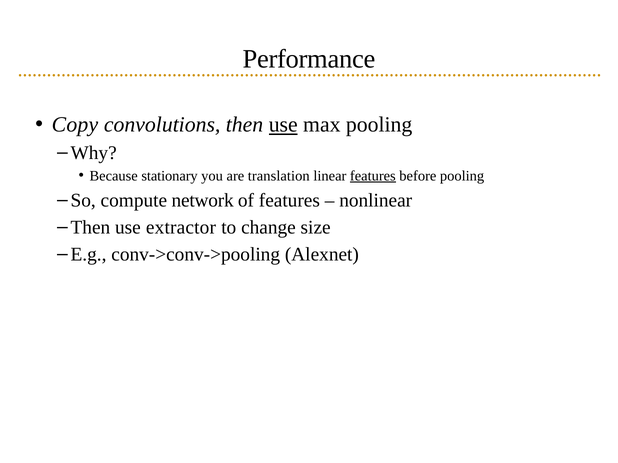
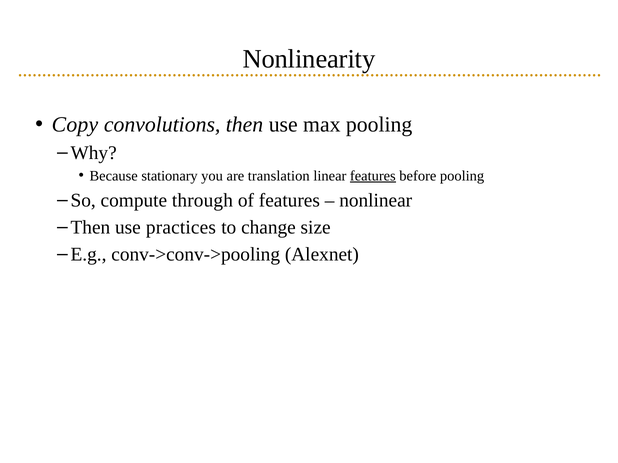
Performance: Performance -> Nonlinearity
use at (283, 125) underline: present -> none
network: network -> through
extractor: extractor -> practices
